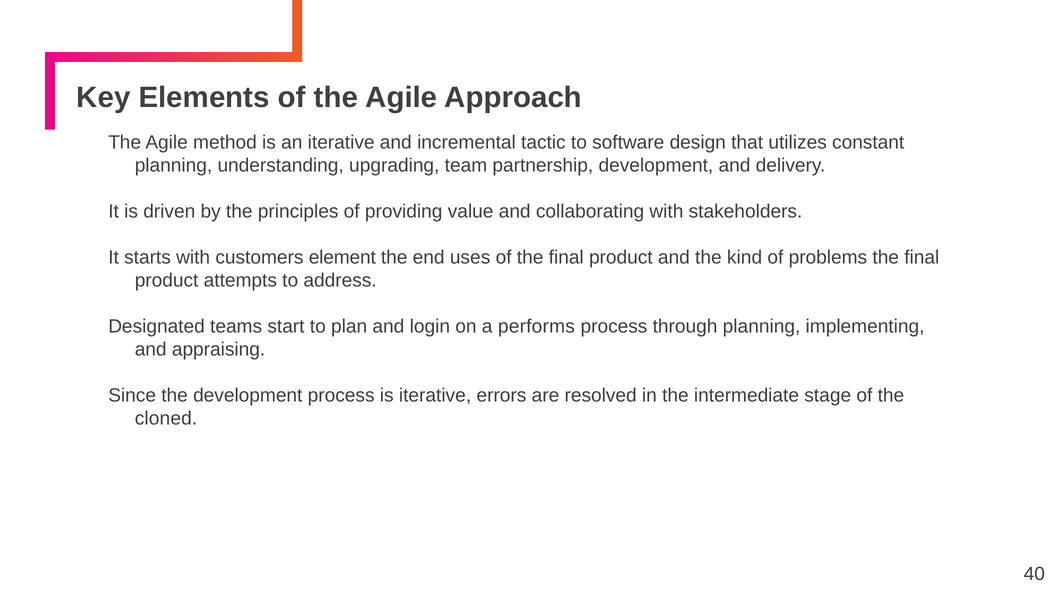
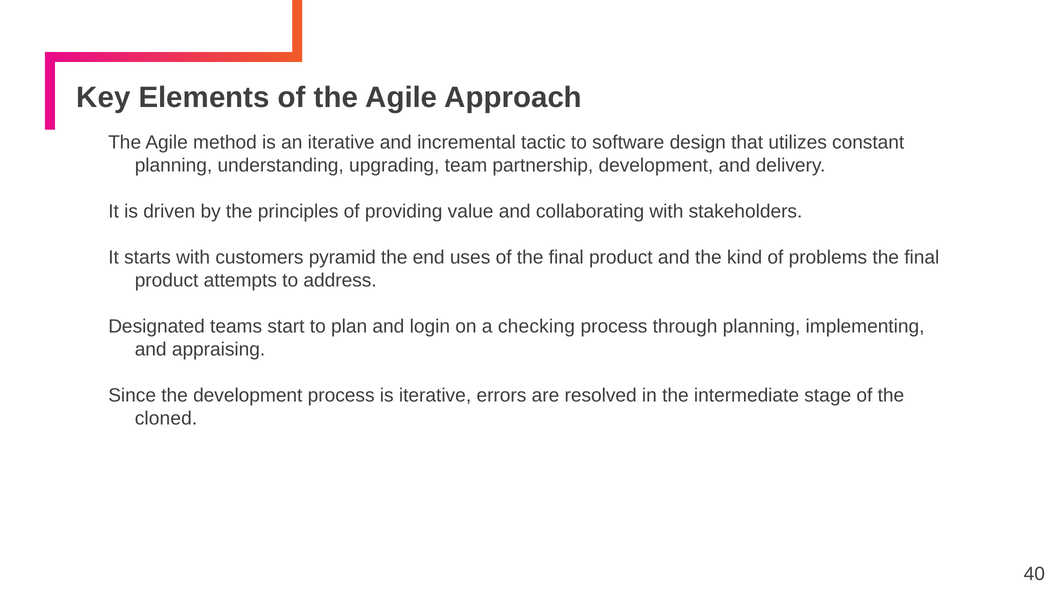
element: element -> pyramid
performs: performs -> checking
